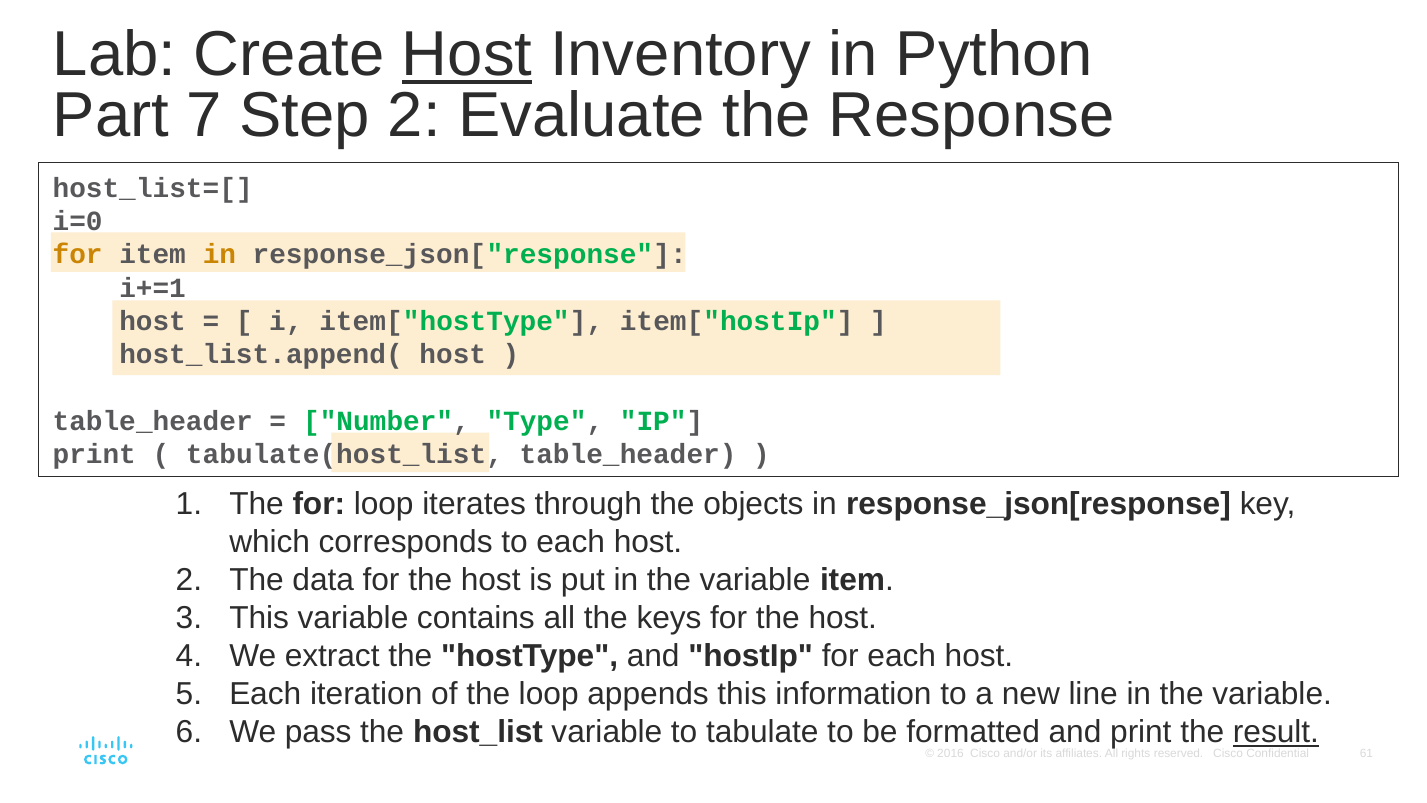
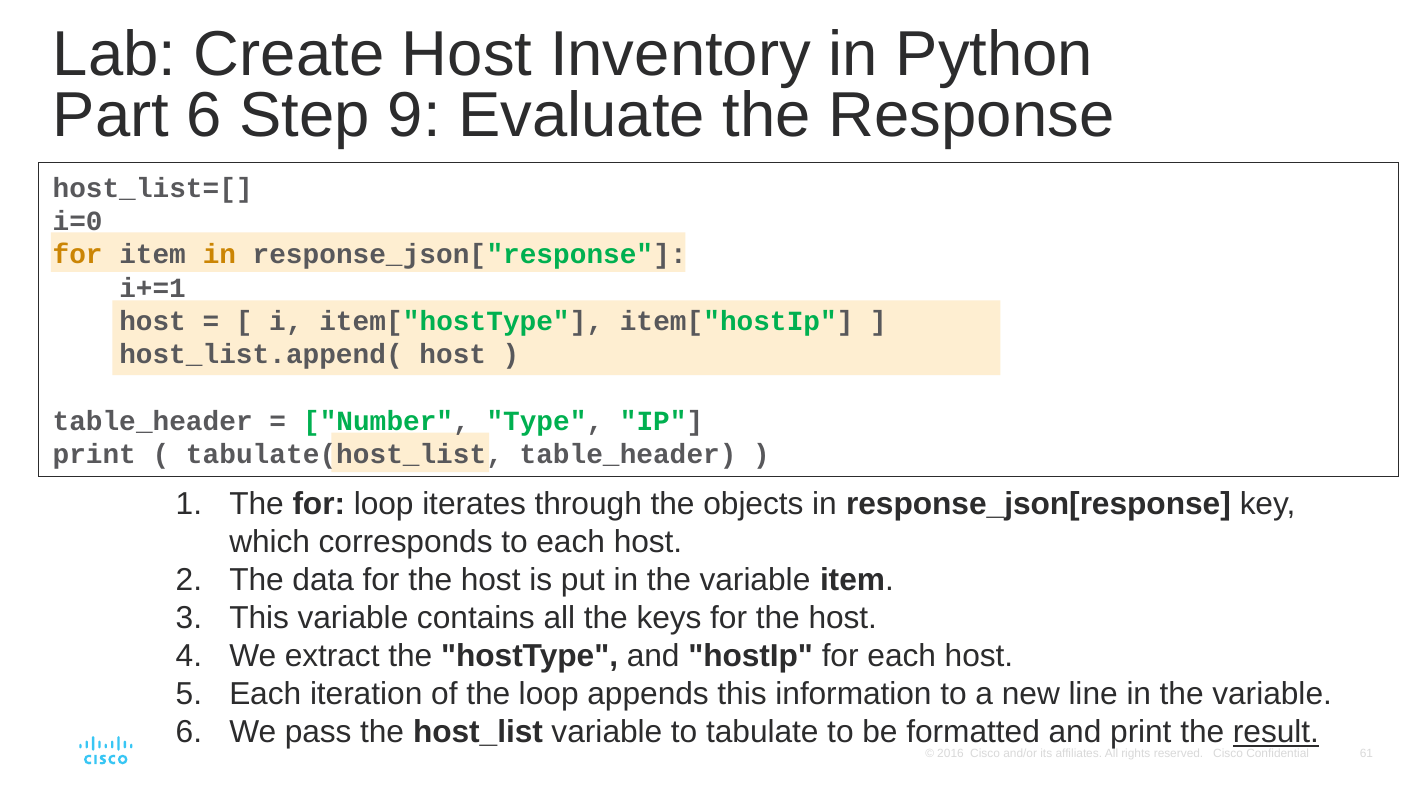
Host at (467, 55) underline: present -> none
Part 7: 7 -> 6
Step 2: 2 -> 9
